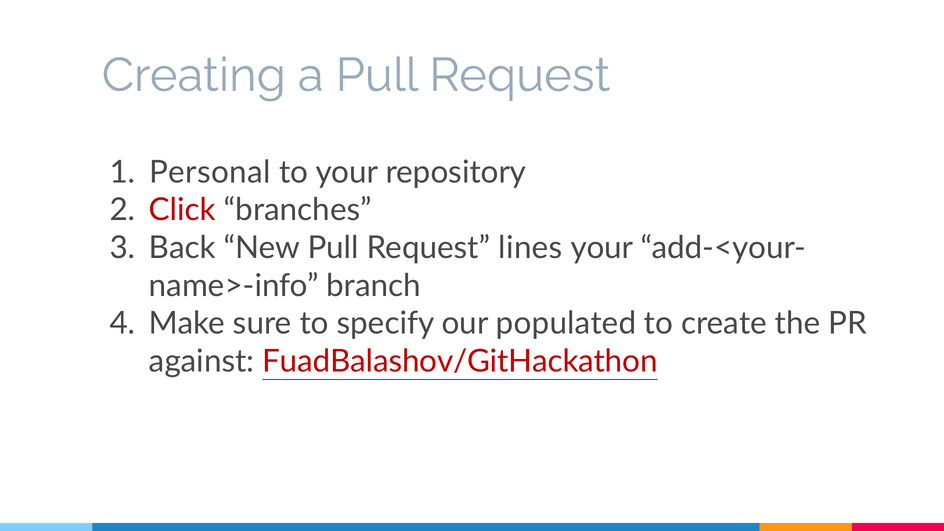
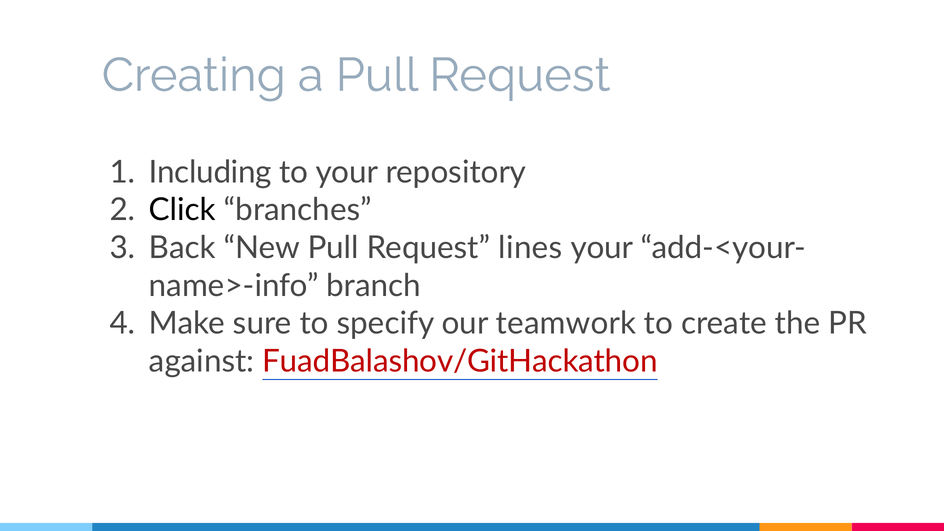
Personal: Personal -> Including
Click colour: red -> black
populated: populated -> teamwork
